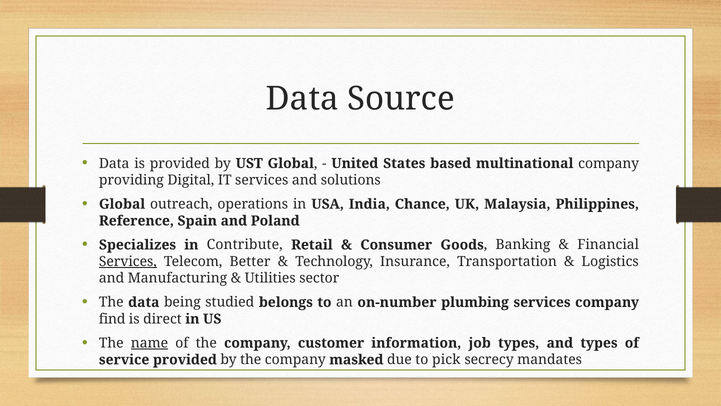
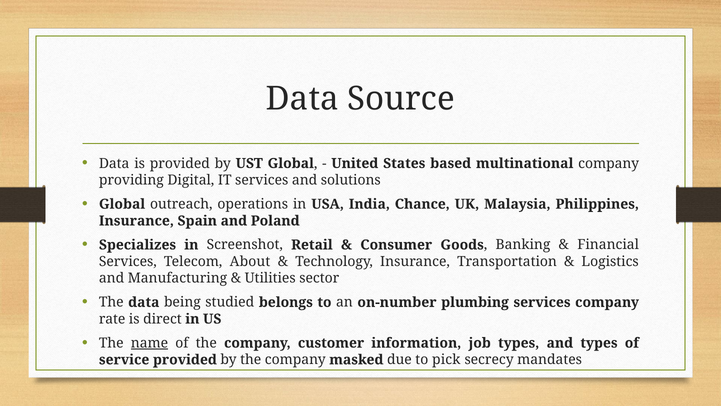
Reference at (136, 221): Reference -> Insurance
Contribute: Contribute -> Screenshot
Services at (128, 261) underline: present -> none
Better: Better -> About
find: find -> rate
